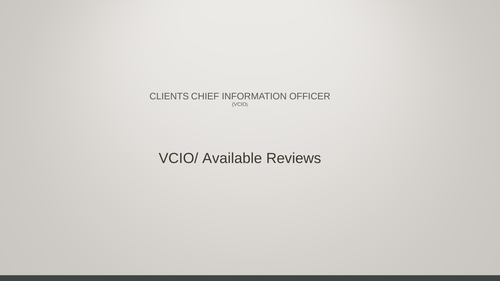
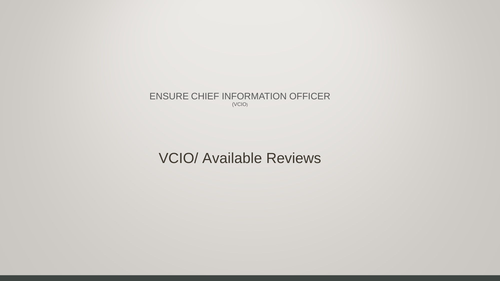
CLIENTS: CLIENTS -> ENSURE
